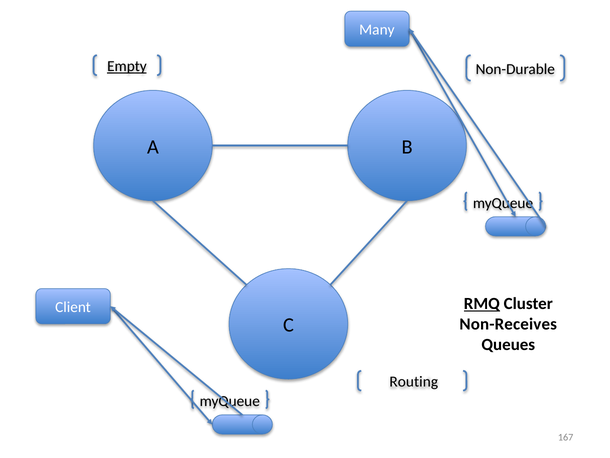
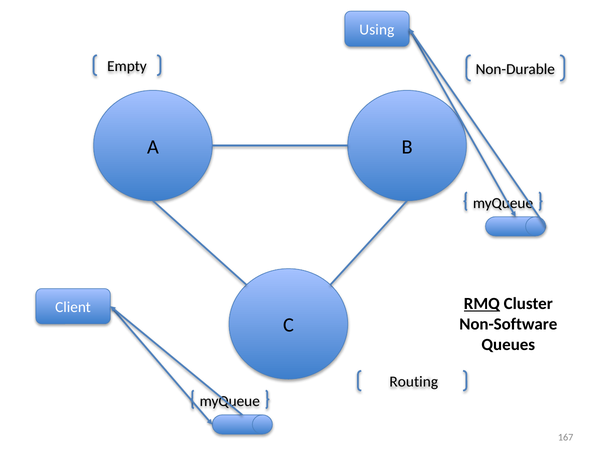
Many: Many -> Using
Empty underline: present -> none
Non-Receives: Non-Receives -> Non-Software
